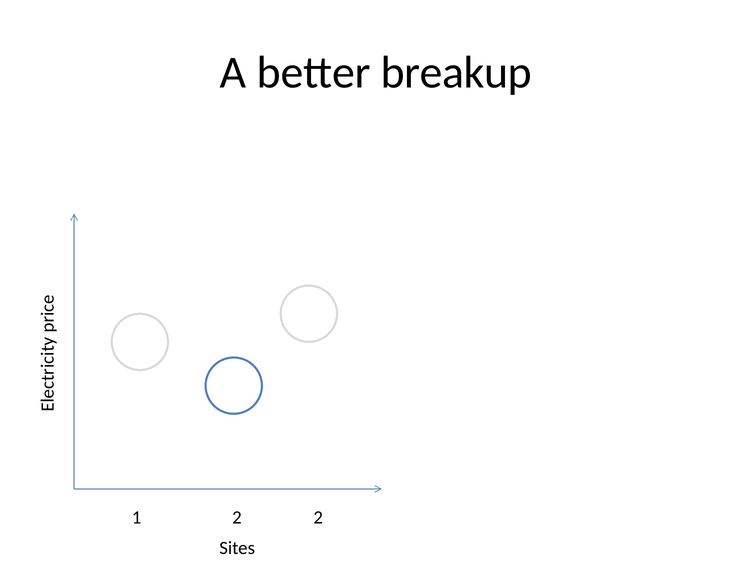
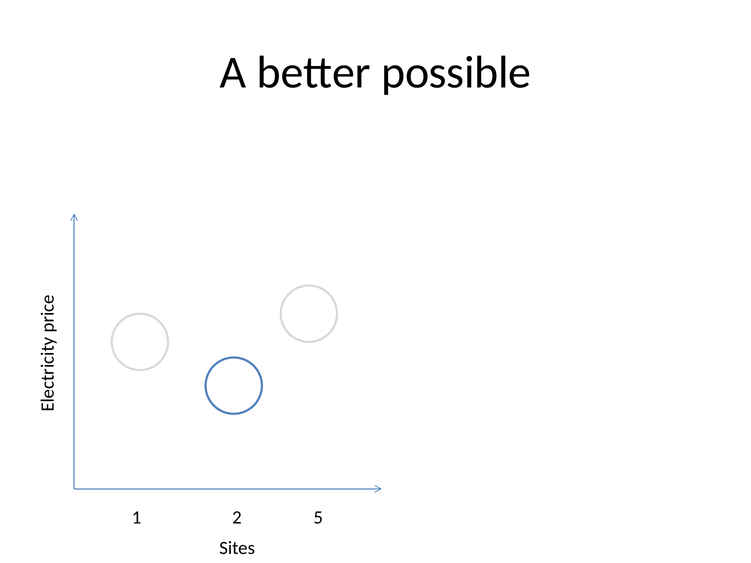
breakup: breakup -> possible
2 2: 2 -> 5
